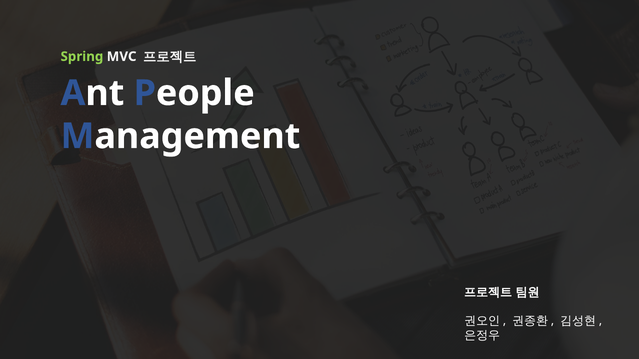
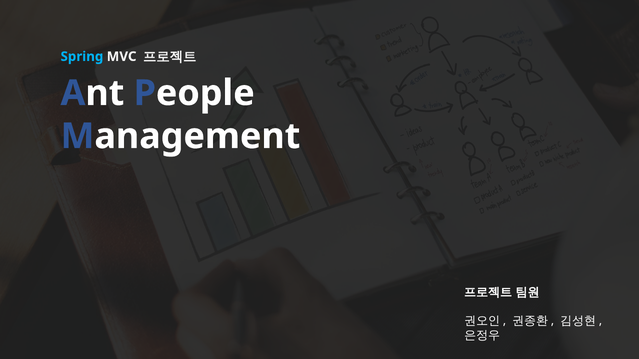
Spring colour: light green -> light blue
